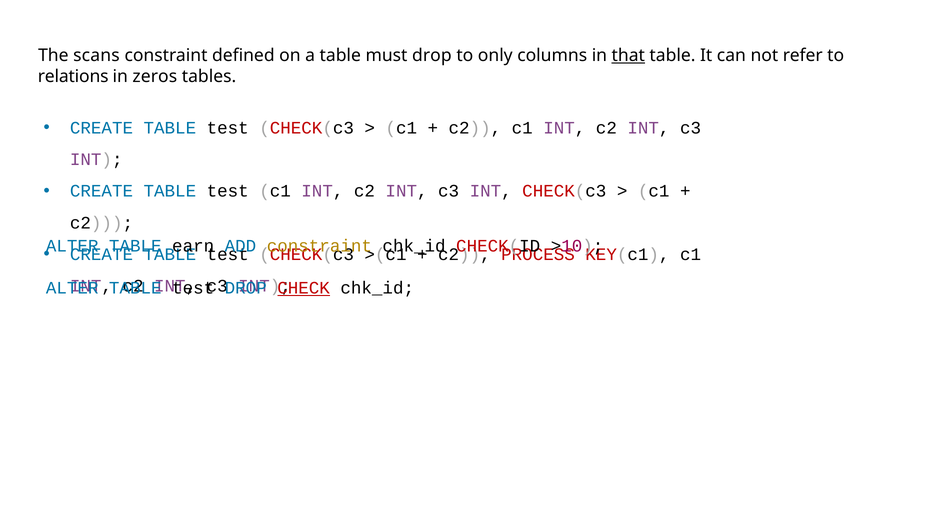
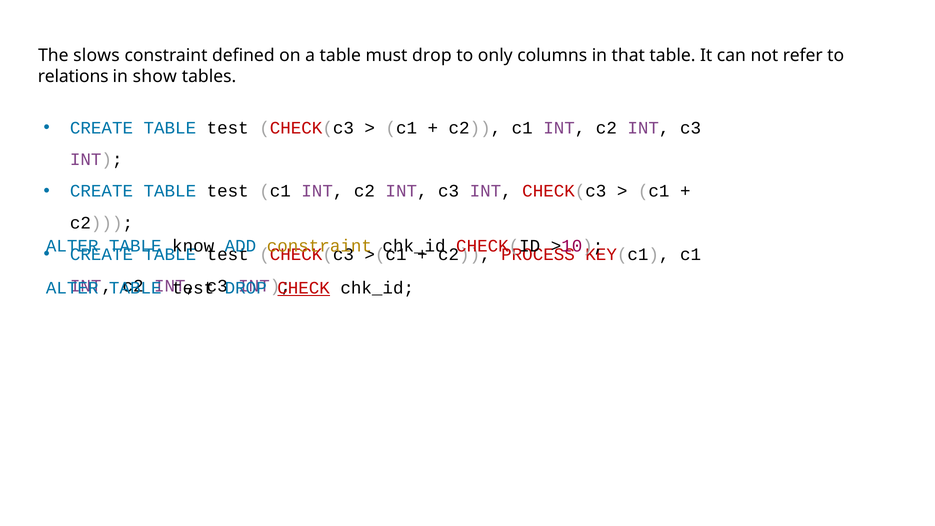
scans: scans -> slows
that underline: present -> none
zeros: zeros -> show
earn: earn -> know
